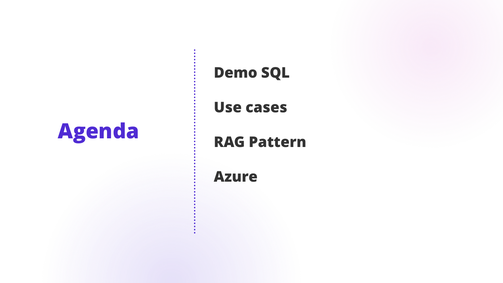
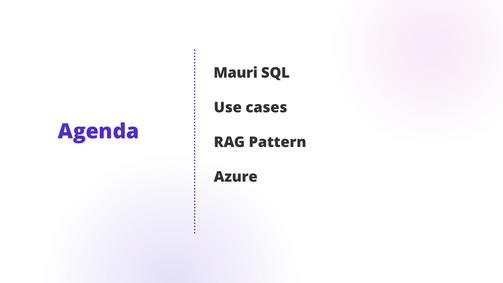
Demo: Demo -> Mauri
